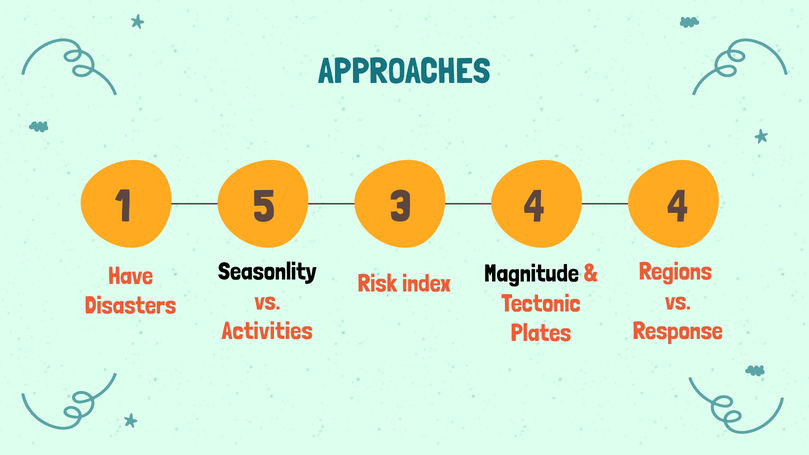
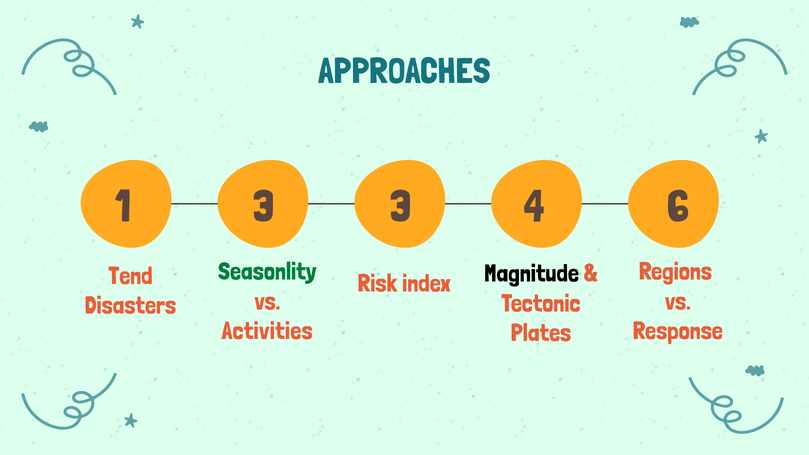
1 5: 5 -> 3
4 4: 4 -> 6
Seasonlity colour: black -> green
Have: Have -> Tend
